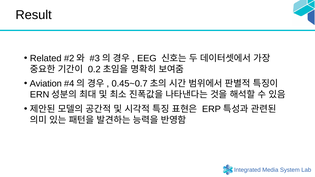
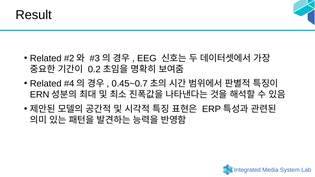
Aviation at (46, 84): Aviation -> Related
